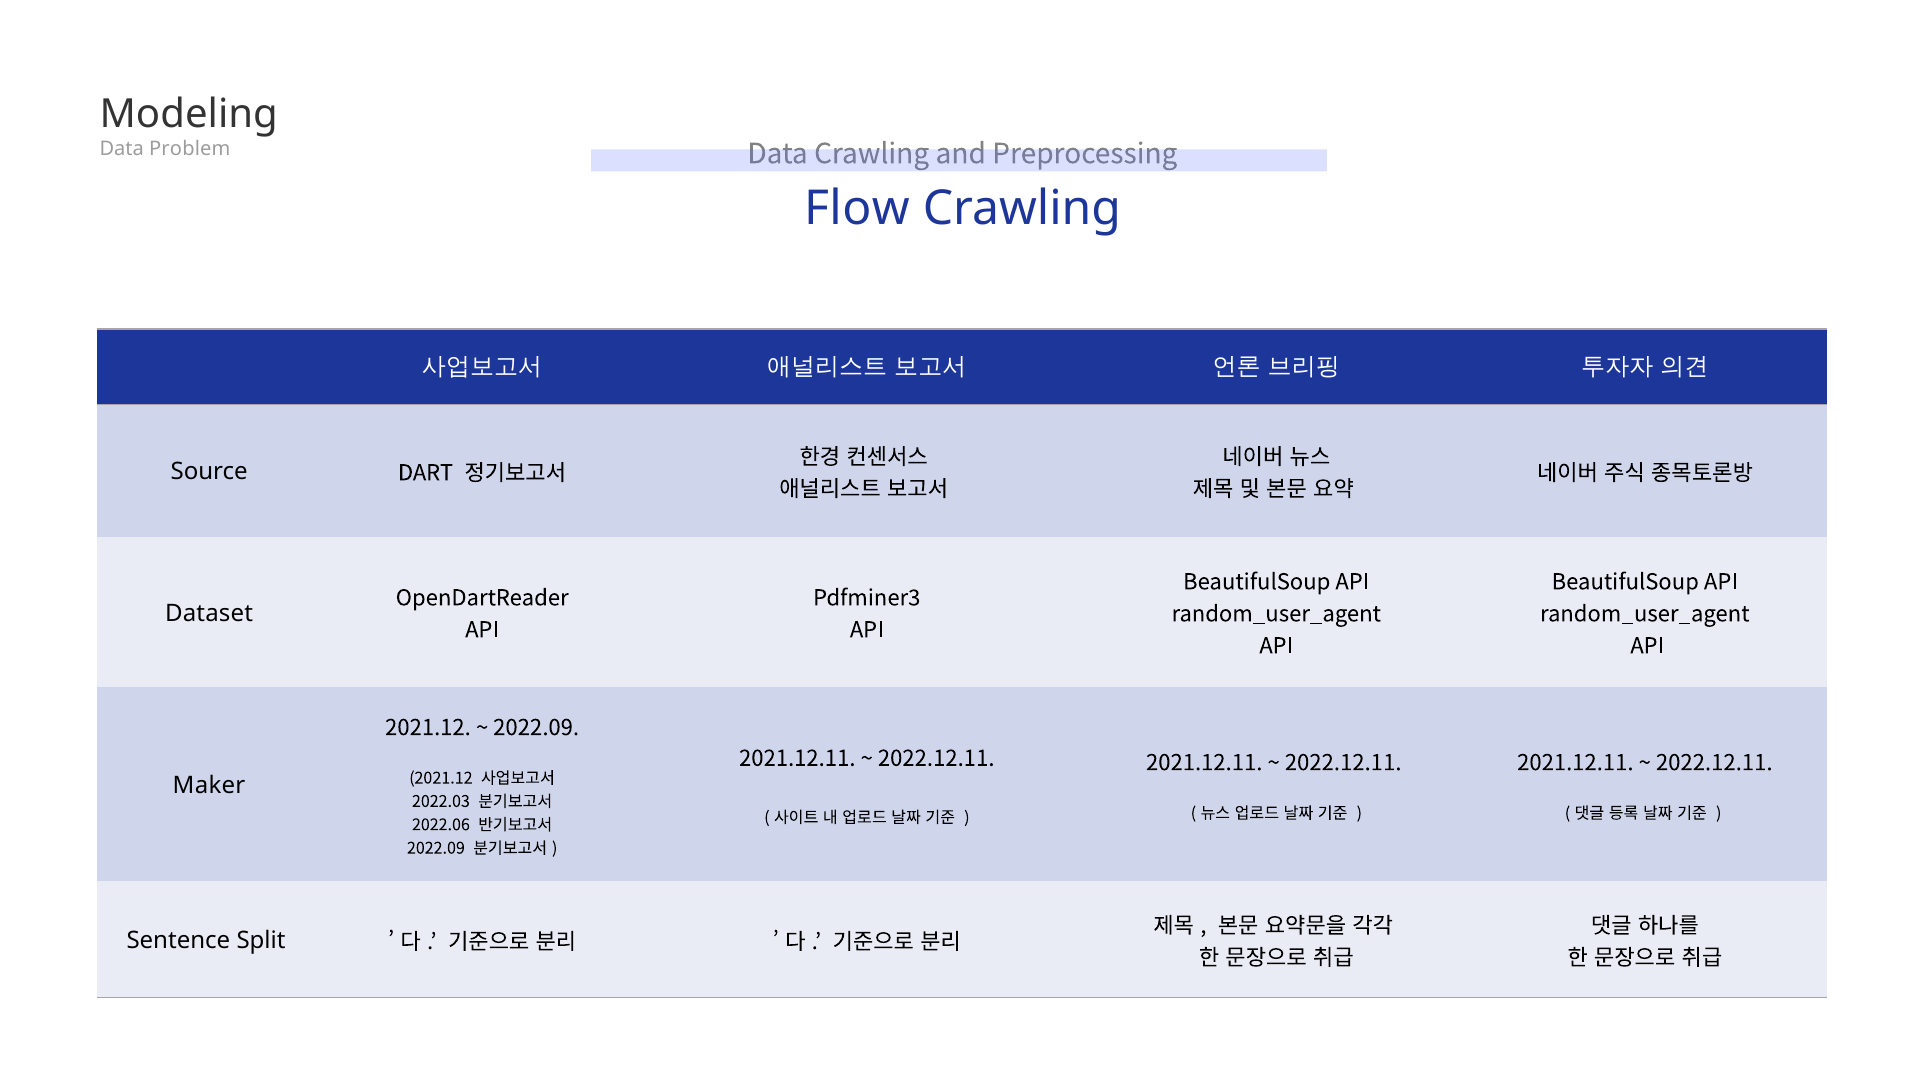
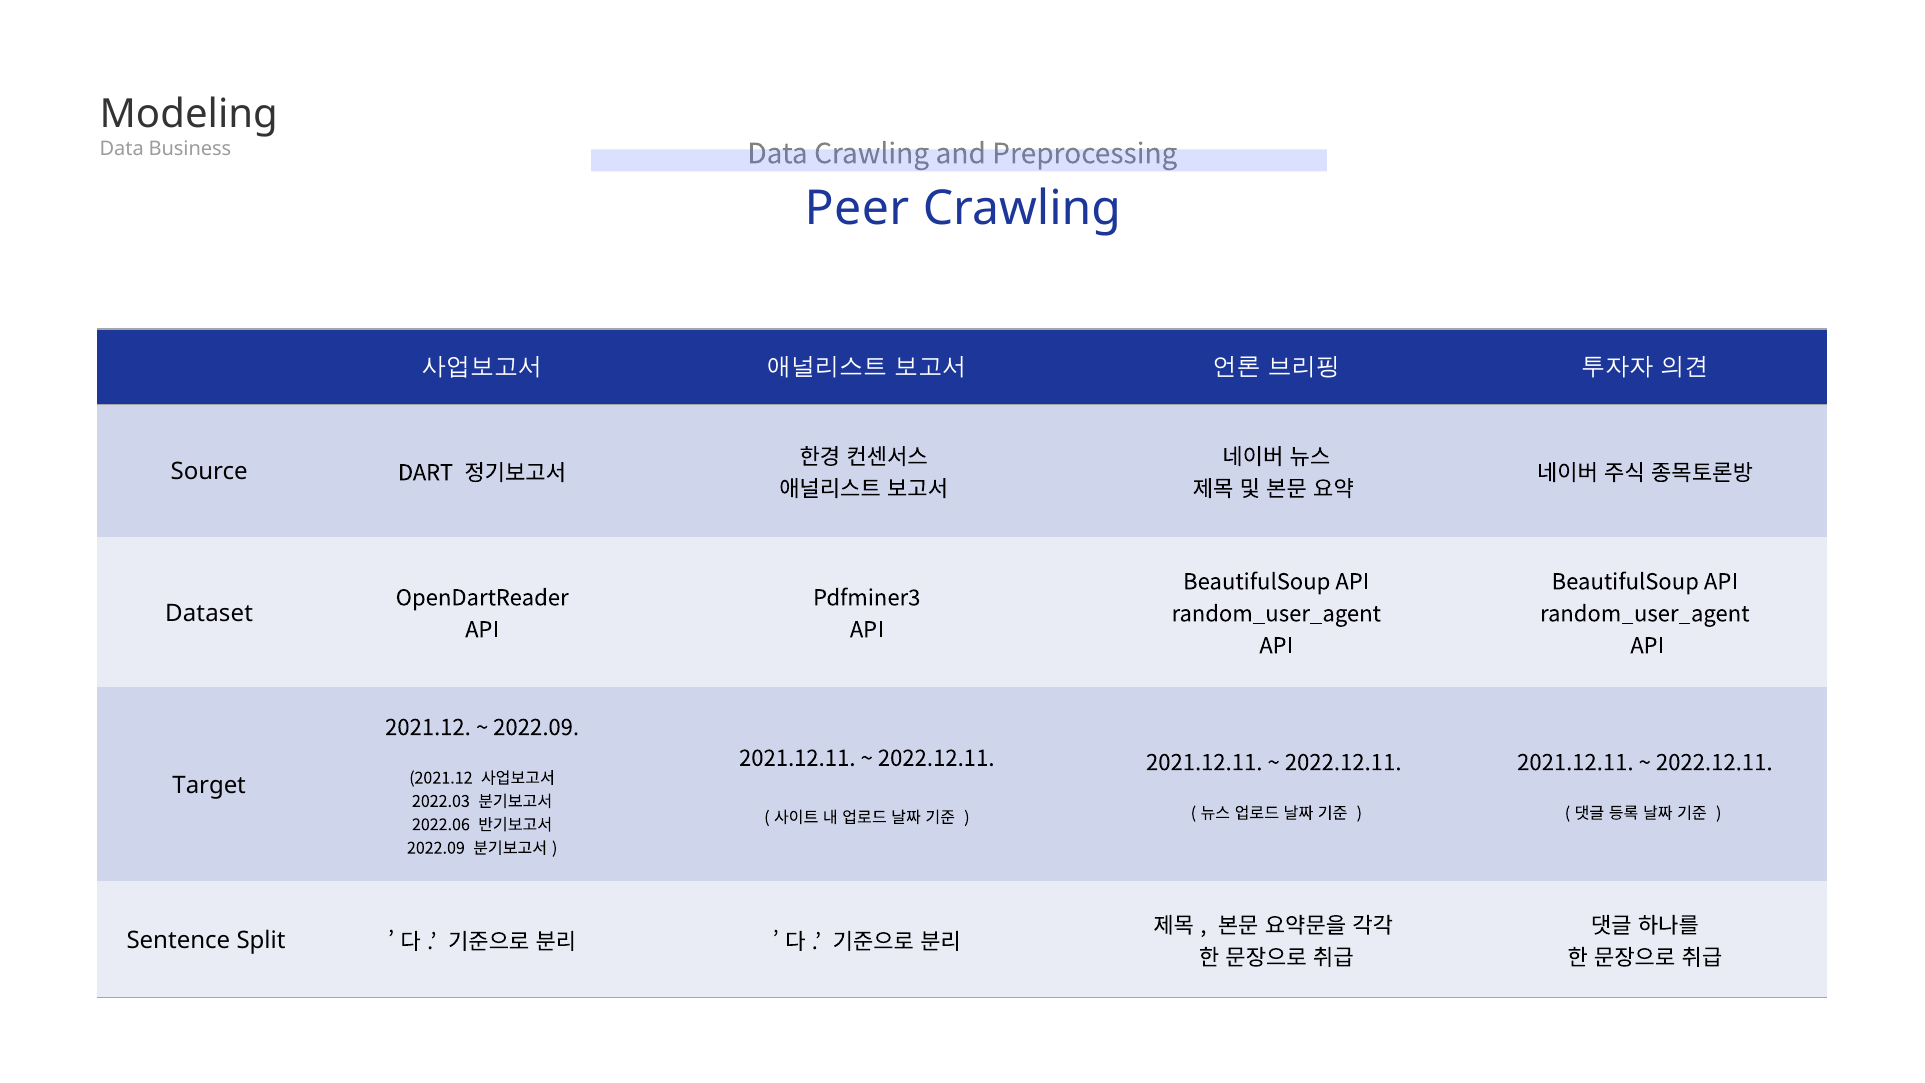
Problem: Problem -> Business
Flow: Flow -> Peer
Maker: Maker -> Target
